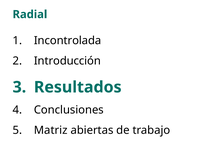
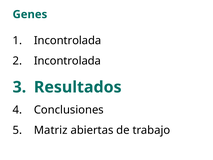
Radial: Radial -> Genes
Introducción at (67, 61): Introducción -> Incontrolada
